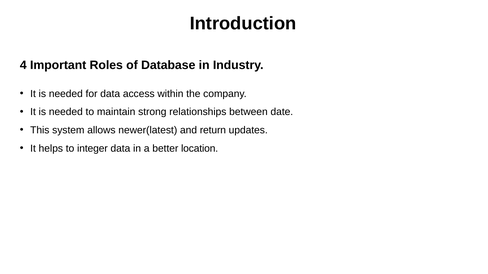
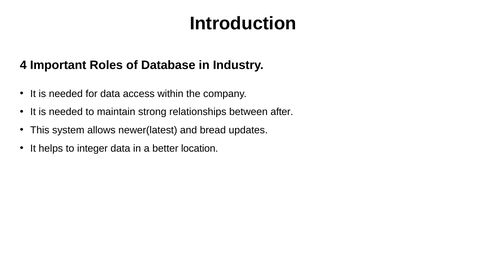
date: date -> after
return: return -> bread
